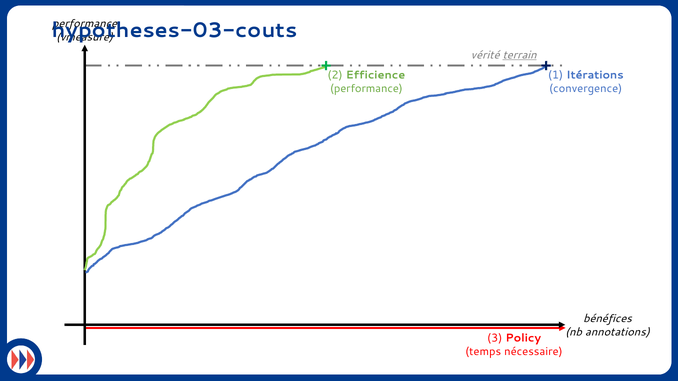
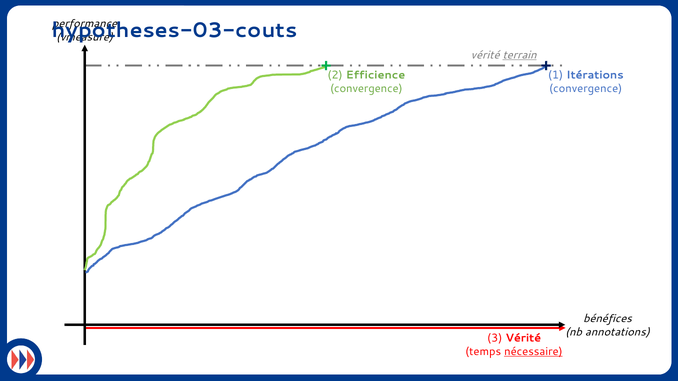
performance at (366, 89): performance -> convergence
3 Policy: Policy -> Vérité
nécessaire underline: none -> present
